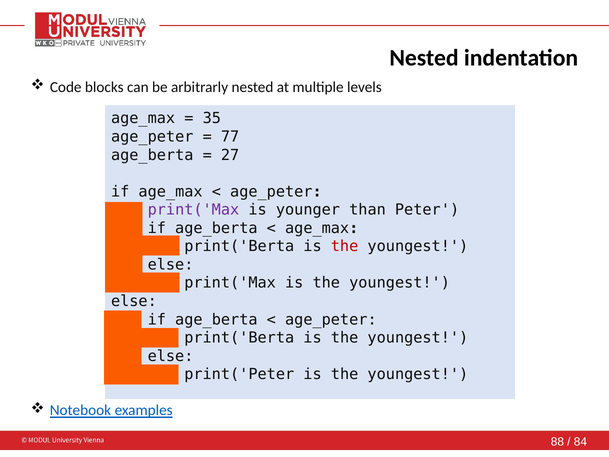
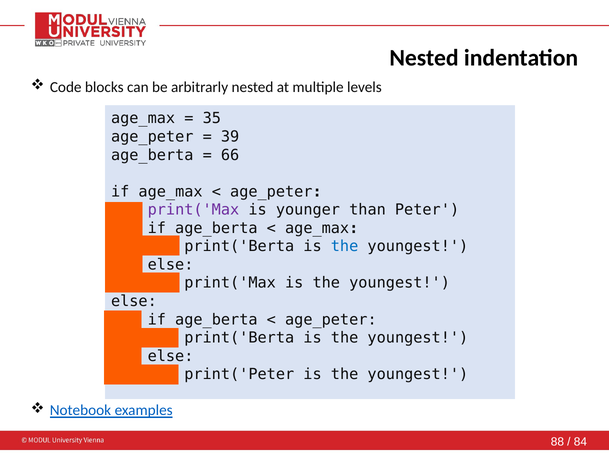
77: 77 -> 39
27: 27 -> 66
the at (345, 246) colour: red -> blue
